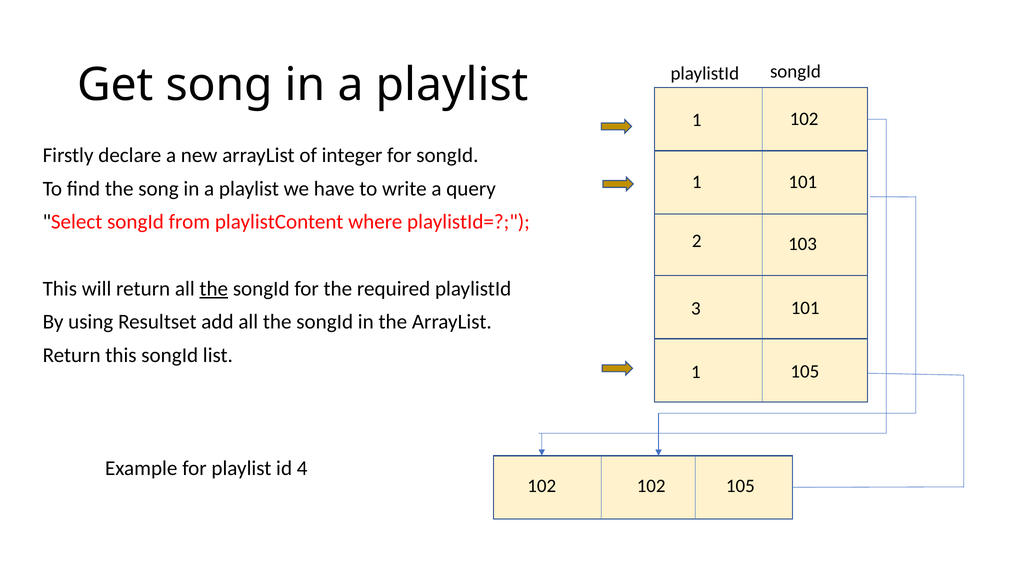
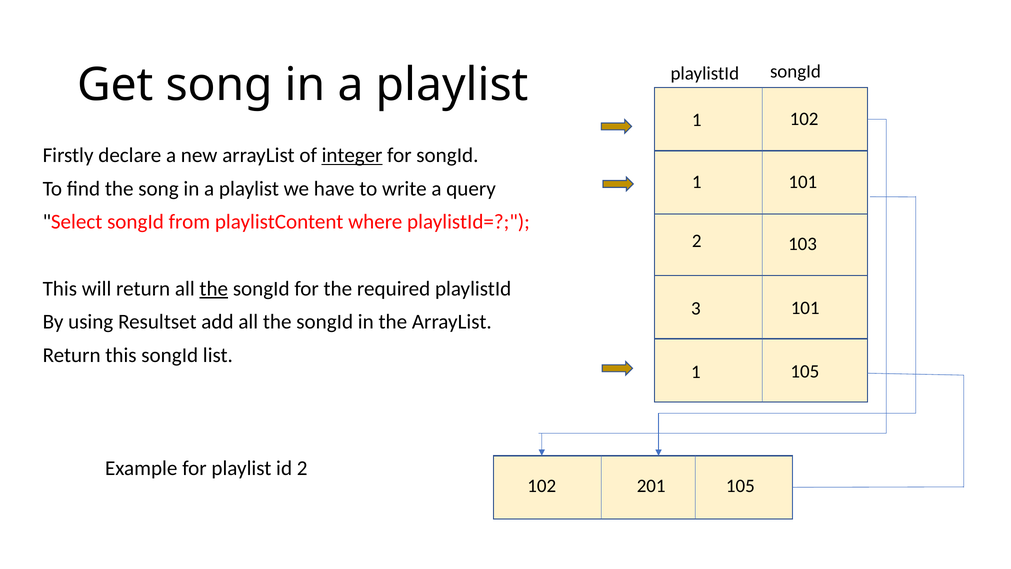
integer underline: none -> present
id 4: 4 -> 2
102 102: 102 -> 201
